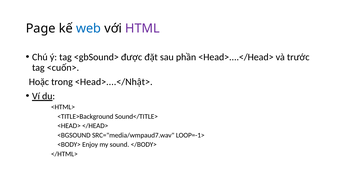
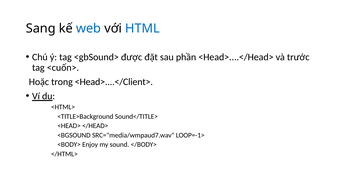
Page: Page -> Sang
HTML colour: purple -> blue
<Head>....</Nhật>: <Head>....</Nhật> -> <Head>....</Client>
